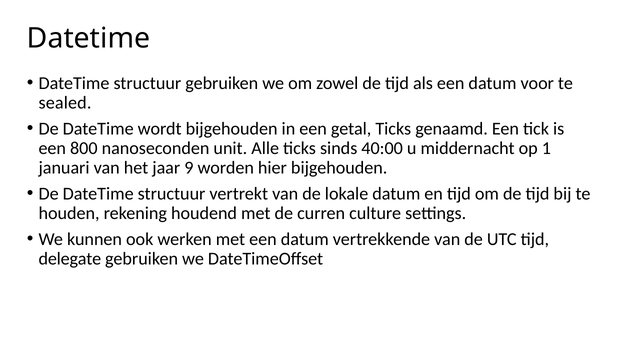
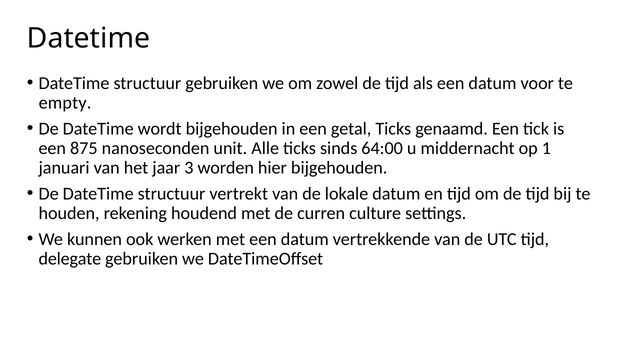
sealed: sealed -> empty
800: 800 -> 875
40:00: 40:00 -> 64:00
9: 9 -> 3
